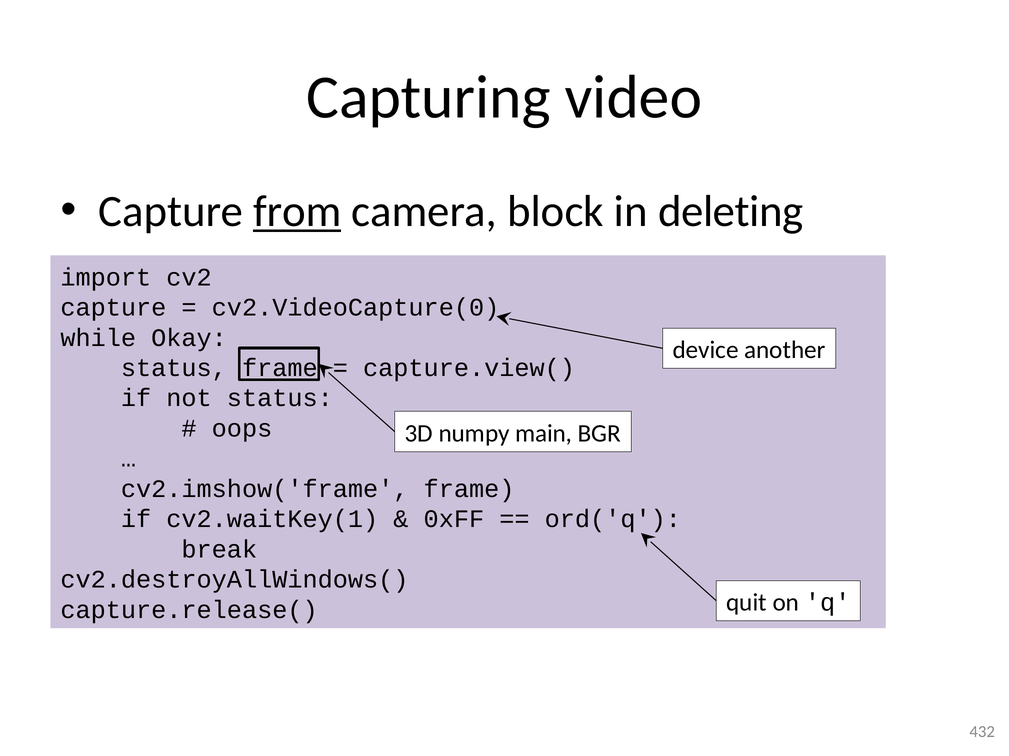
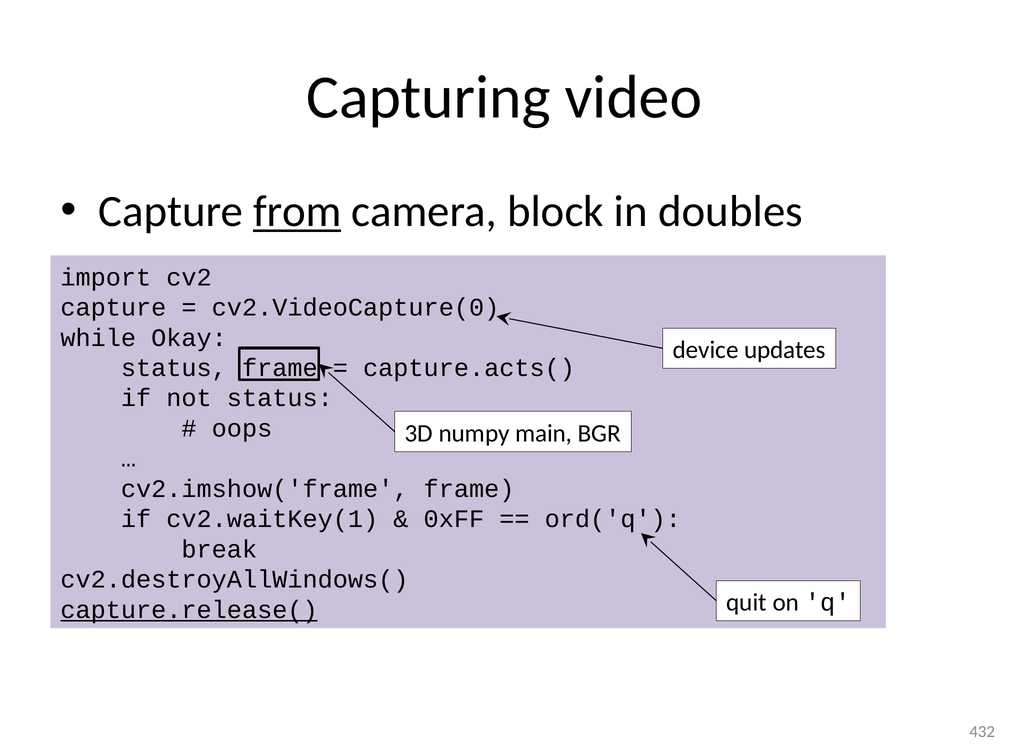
deleting: deleting -> doubles
another: another -> updates
capture.view(: capture.view( -> capture.acts(
capture.release( underline: none -> present
